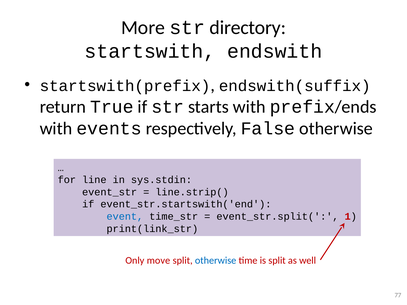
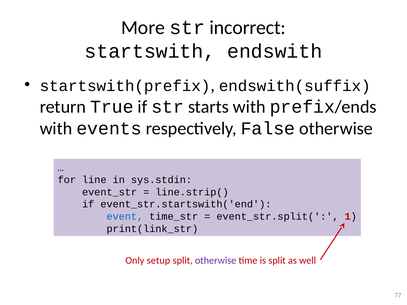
directory: directory -> incorrect
move: move -> setup
otherwise at (216, 261) colour: blue -> purple
